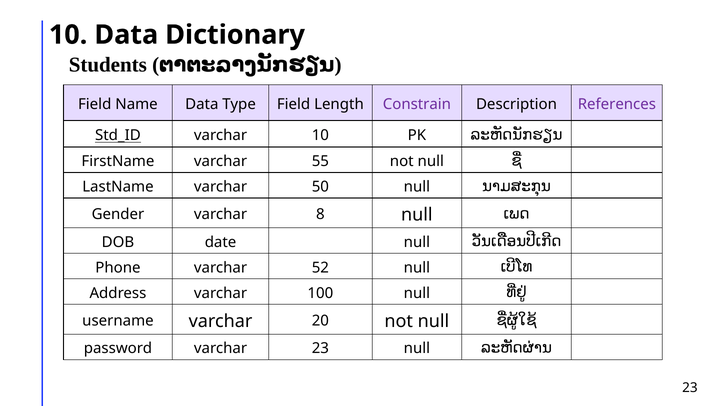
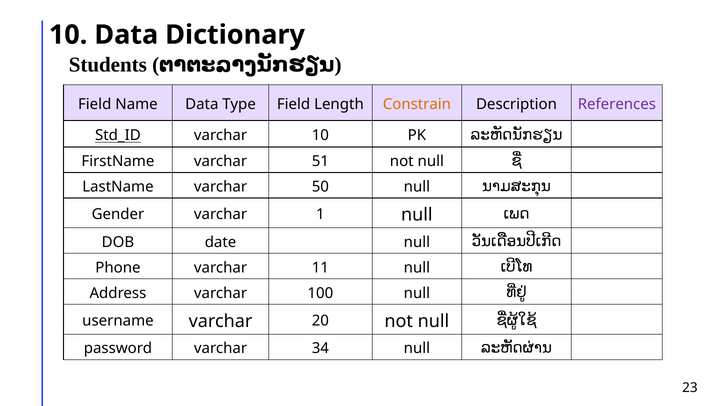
Constrain colour: purple -> orange
55: 55 -> 51
8: 8 -> 1
52: 52 -> 11
varchar 23: 23 -> 34
